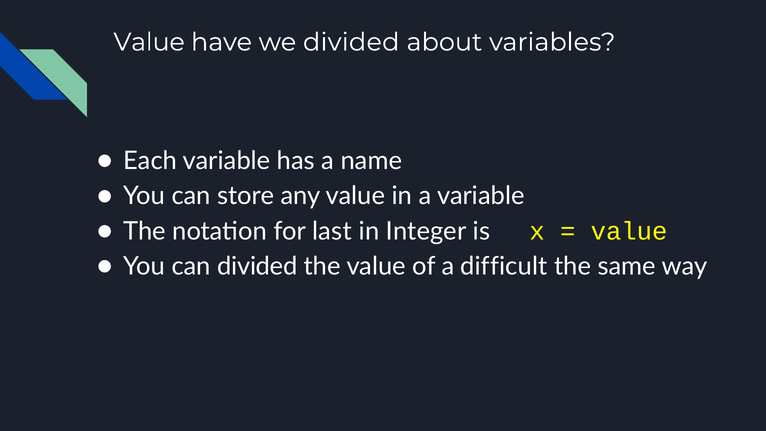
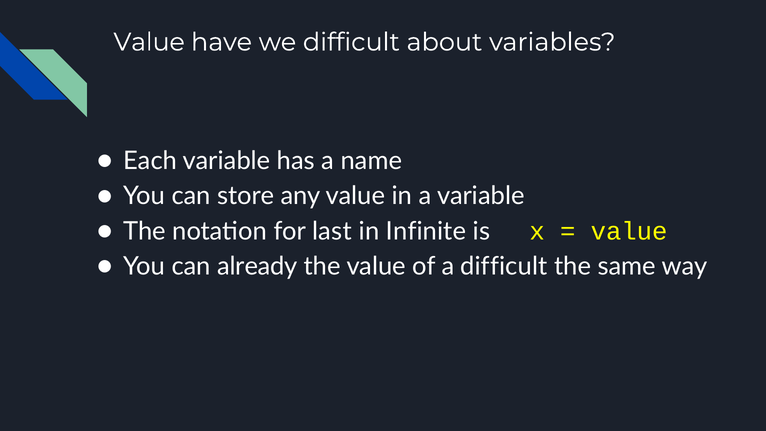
we divided: divided -> difficult
Integer: Integer -> Infinite
can divided: divided -> already
